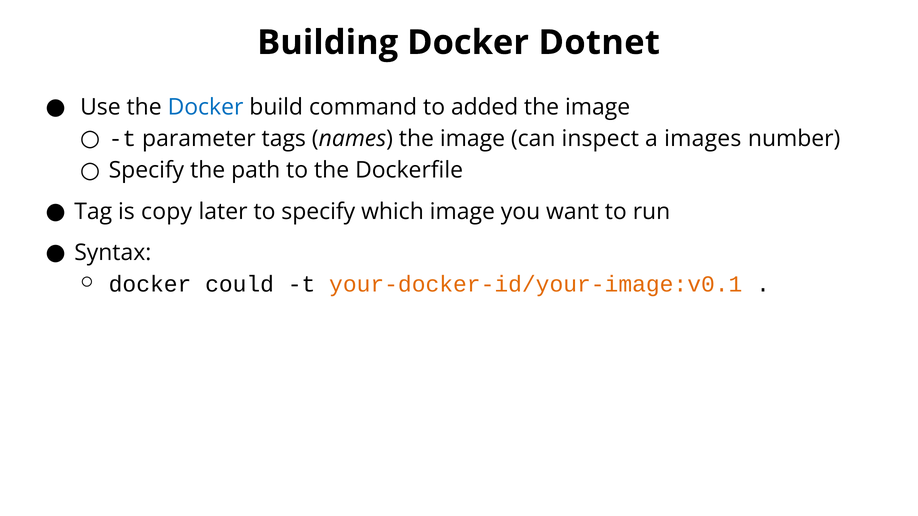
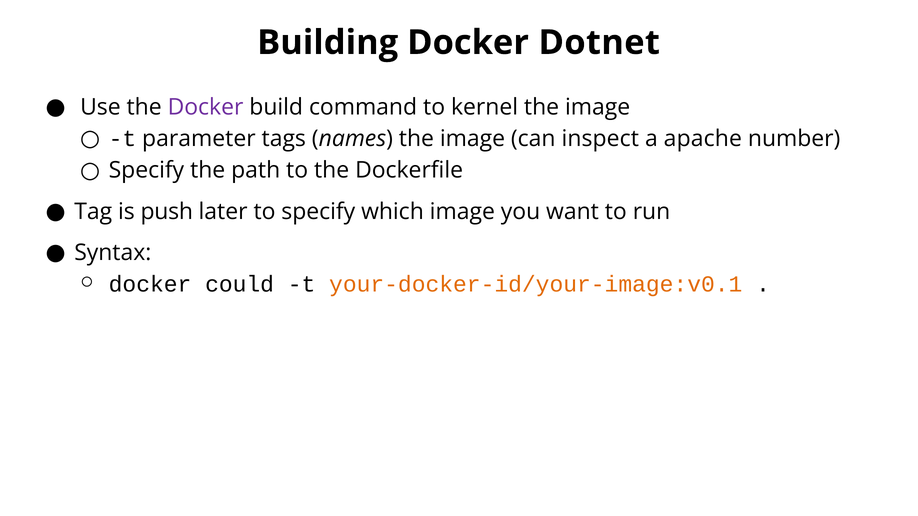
Docker at (206, 107) colour: blue -> purple
added: added -> kernel
images: images -> apache
copy: copy -> push
